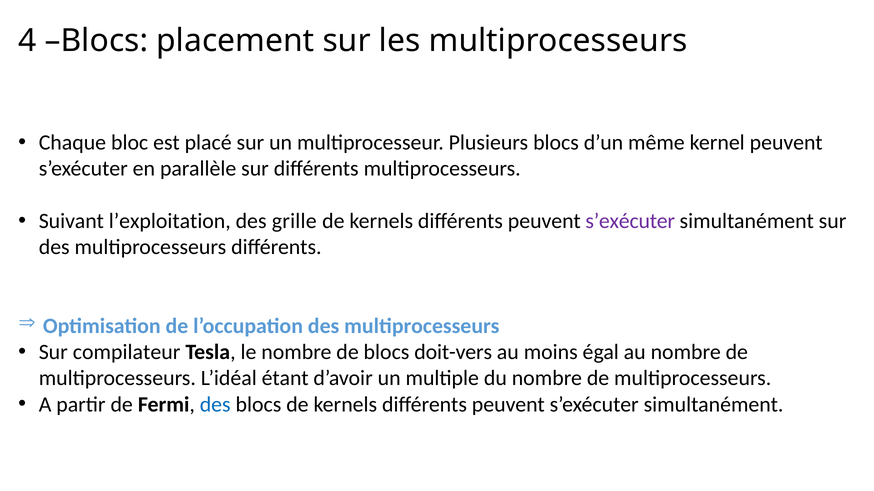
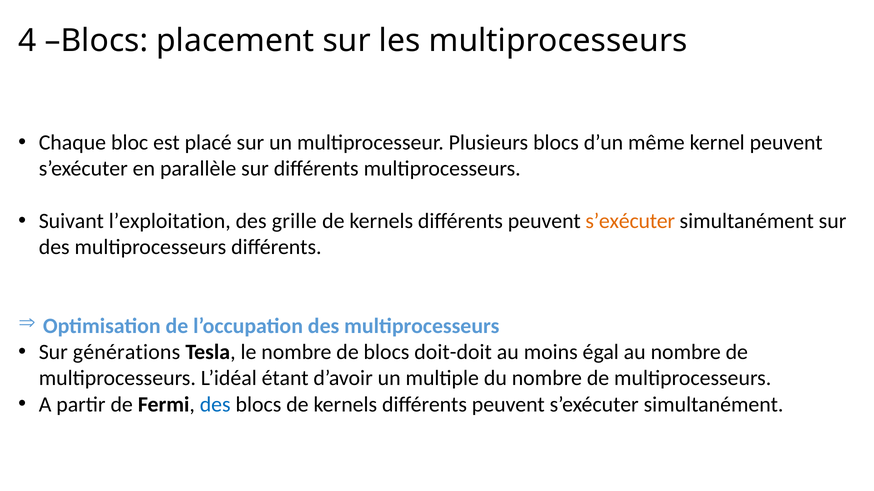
s’exécuter at (630, 221) colour: purple -> orange
compilateur: compilateur -> générations
doit-vers: doit-vers -> doit-doit
